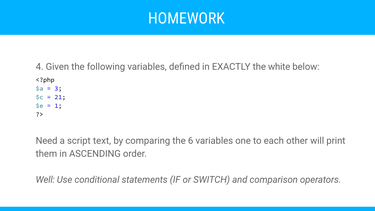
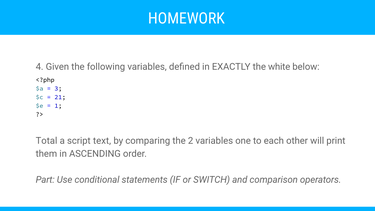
Need: Need -> Total
6: 6 -> 2
Well: Well -> Part
